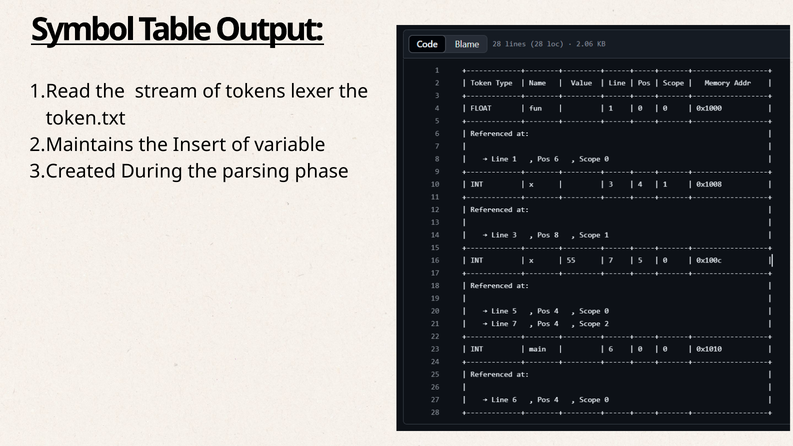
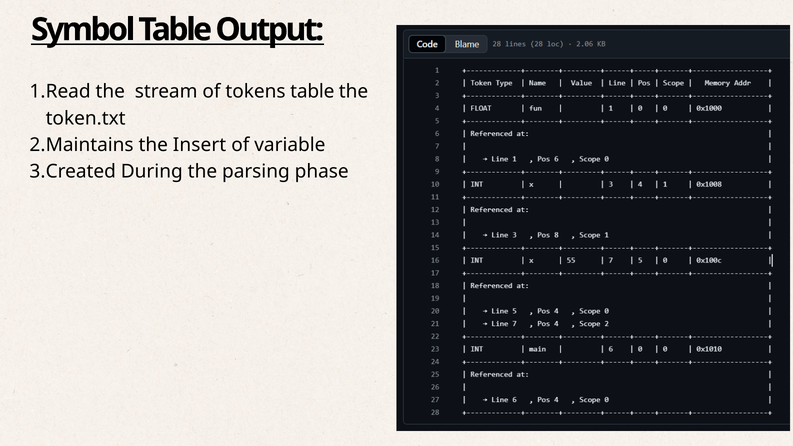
tokens lexer: lexer -> table
